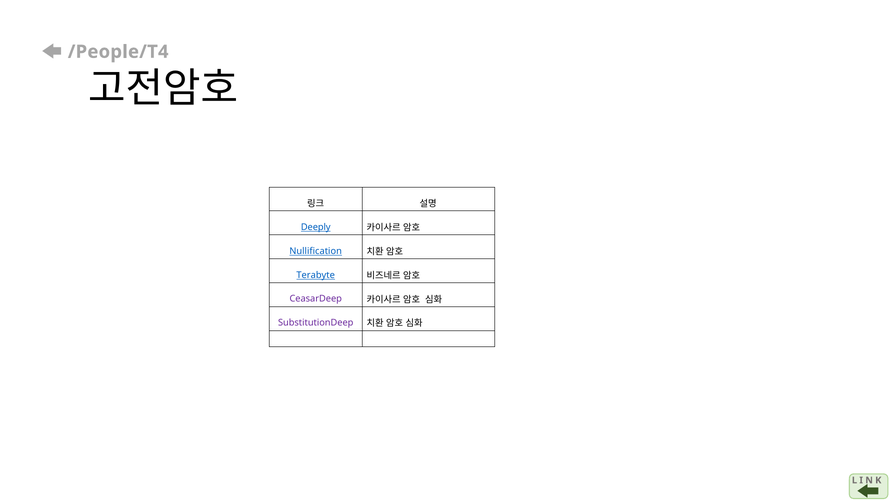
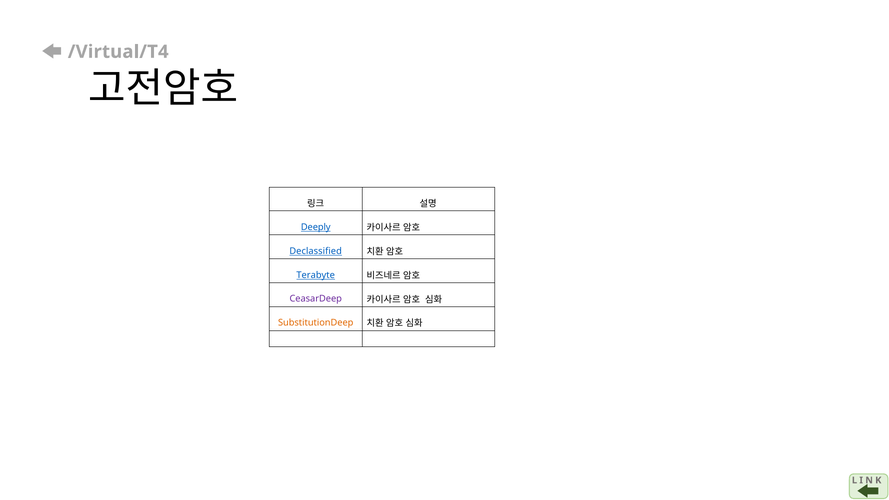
/People/T4: /People/T4 -> /Virtual/T4
Nullification: Nullification -> Declassified
SubstitutionDeep colour: purple -> orange
